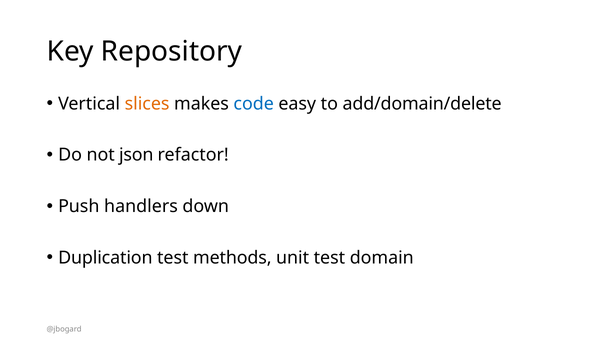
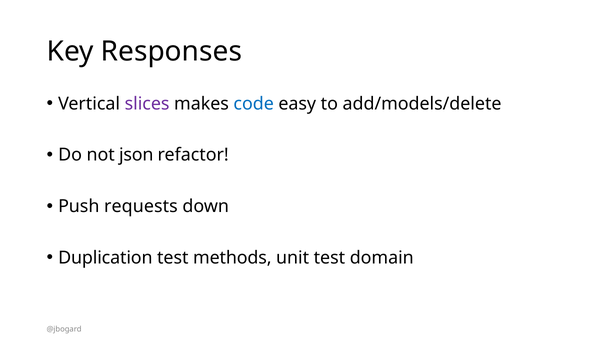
Repository: Repository -> Responses
slices colour: orange -> purple
add/domain/delete: add/domain/delete -> add/models/delete
handlers: handlers -> requests
